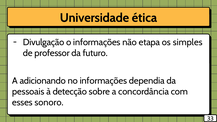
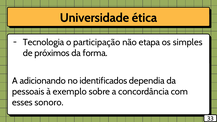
Divulgação: Divulgação -> Tecnologia
o informações: informações -> participação
professor: professor -> próximos
futuro: futuro -> forma
no informações: informações -> identificados
detecção: detecção -> exemplo
